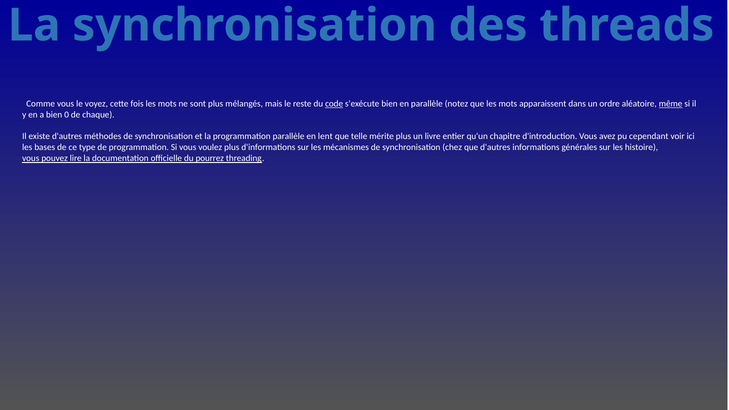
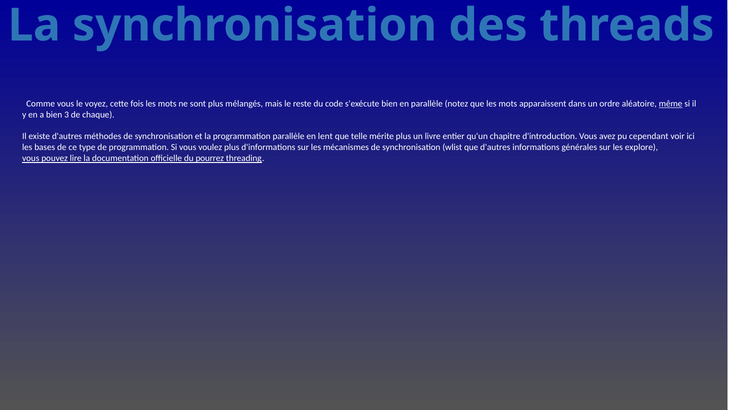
code underline: present -> none
0: 0 -> 3
chez: chez -> wlist
histoire: histoire -> explore
